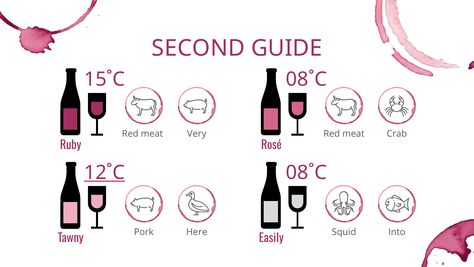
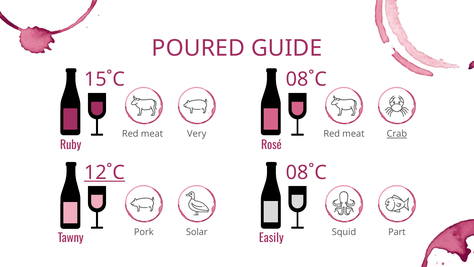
SECOND: SECOND -> POURED
Crab underline: none -> present
Here: Here -> Solar
Into: Into -> Part
